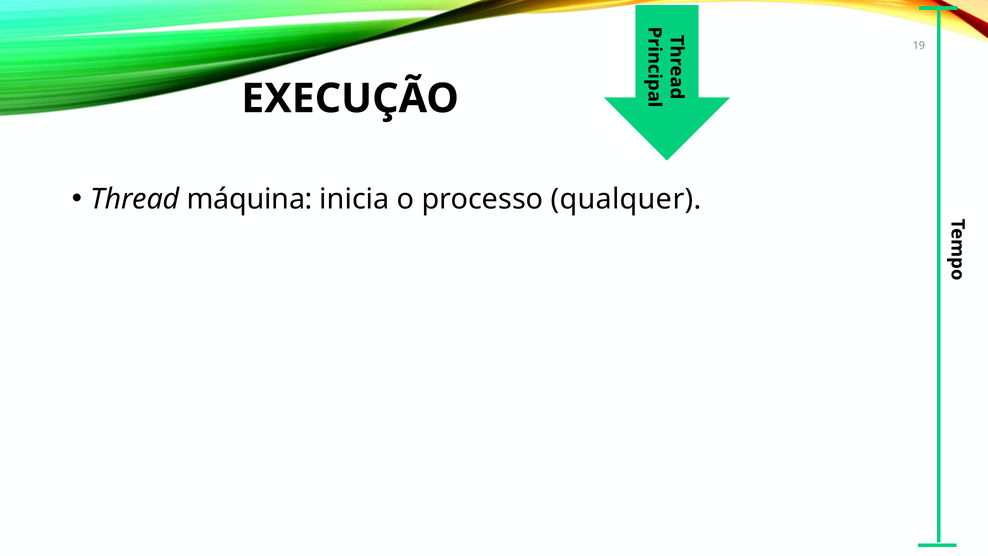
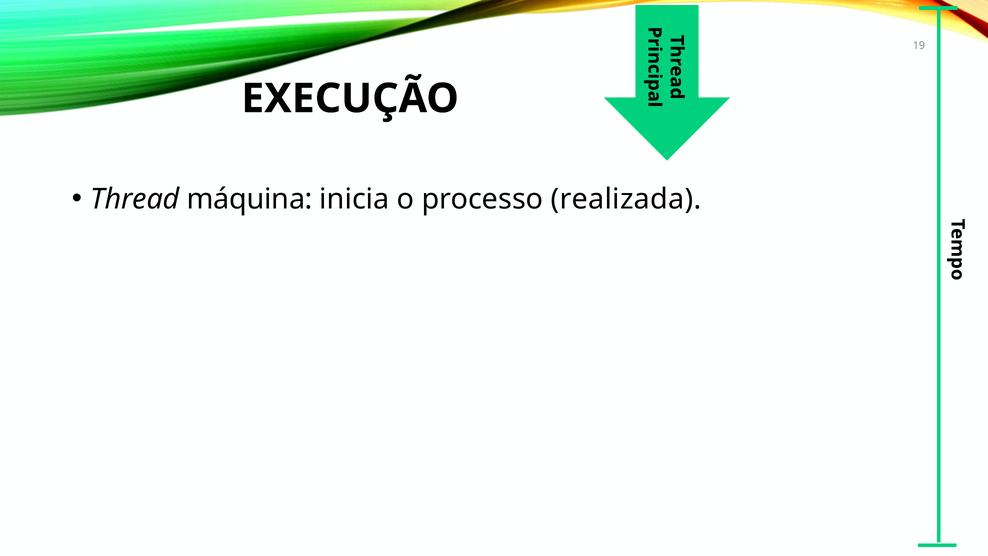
qualquer: qualquer -> realizada
